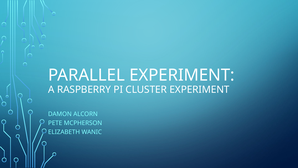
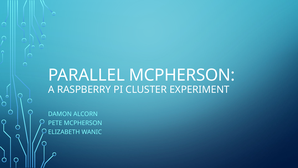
PARALLEL EXPERIMENT: EXPERIMENT -> MCPHERSON
